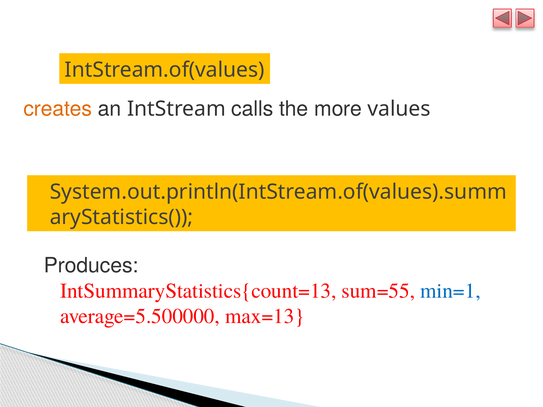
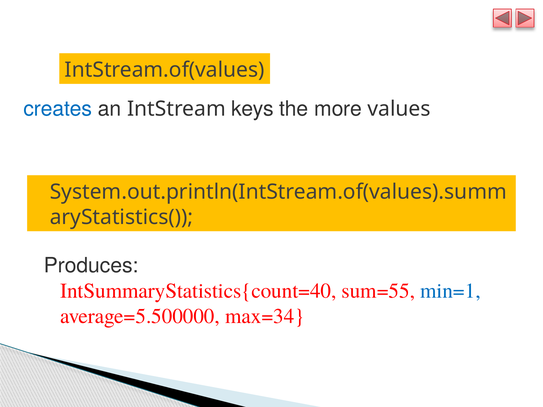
creates colour: orange -> blue
calls: calls -> keys
IntSummaryStatistics{count=13: IntSummaryStatistics{count=13 -> IntSummaryStatistics{count=40
max=13: max=13 -> max=34
